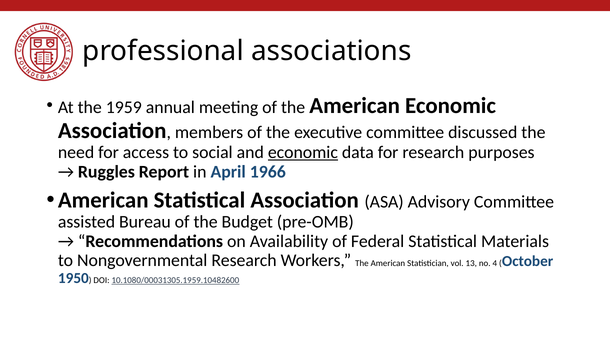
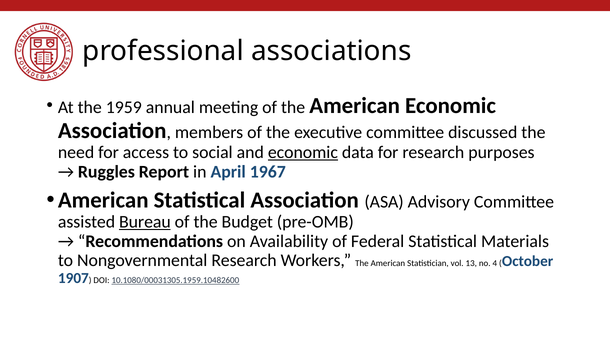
1966: 1966 -> 1967
Bureau underline: none -> present
1950: 1950 -> 1907
